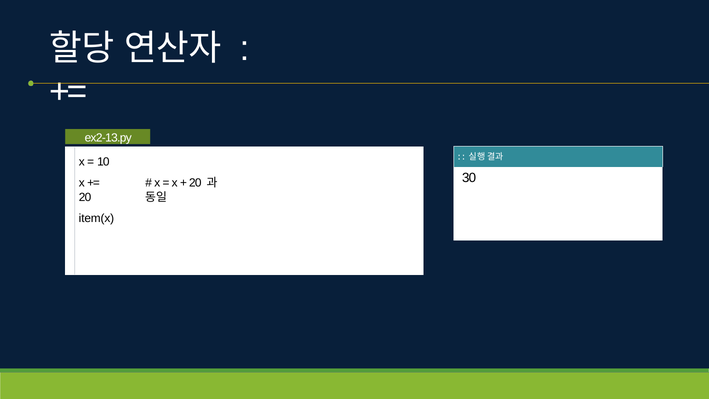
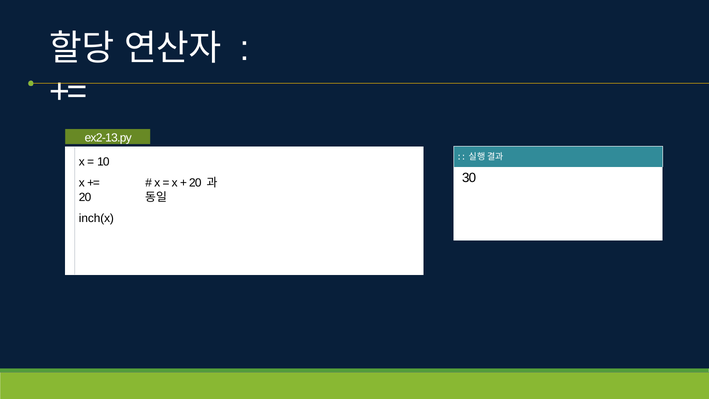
item(x: item(x -> inch(x
